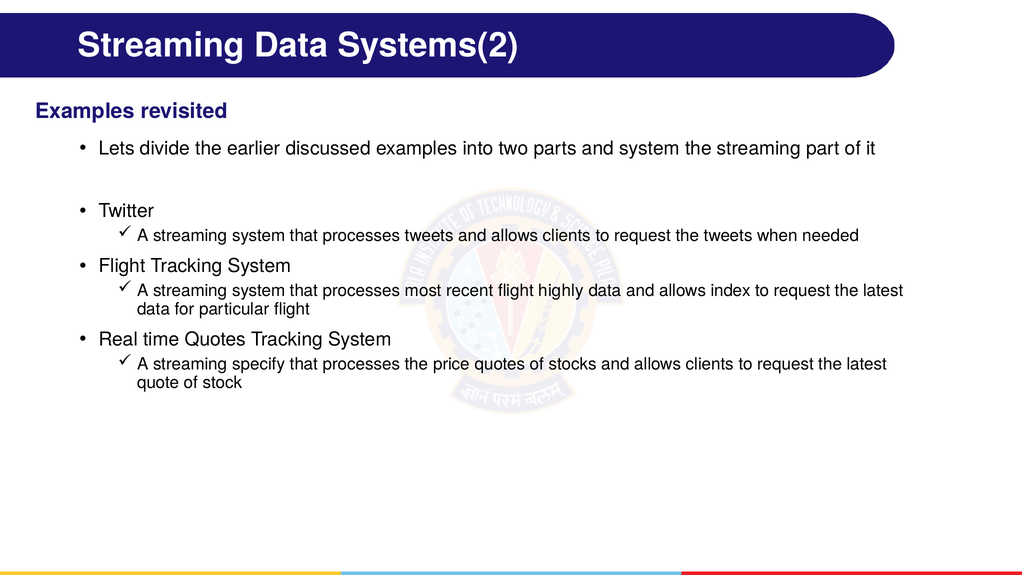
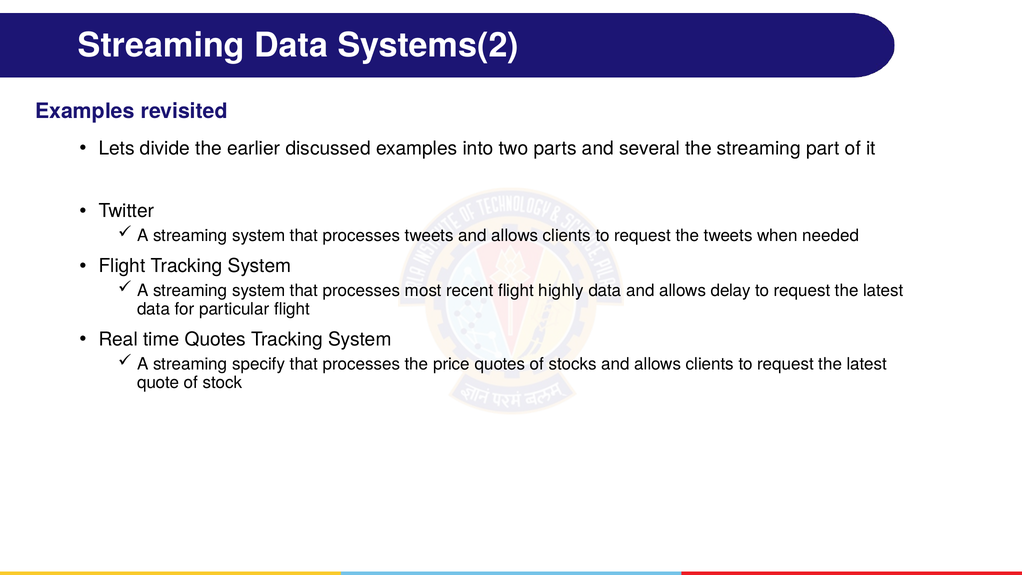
and system: system -> several
index: index -> delay
